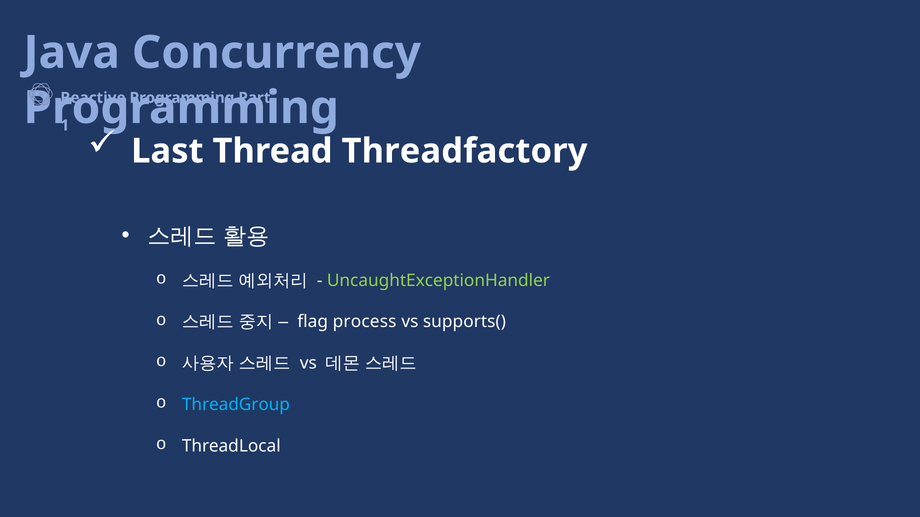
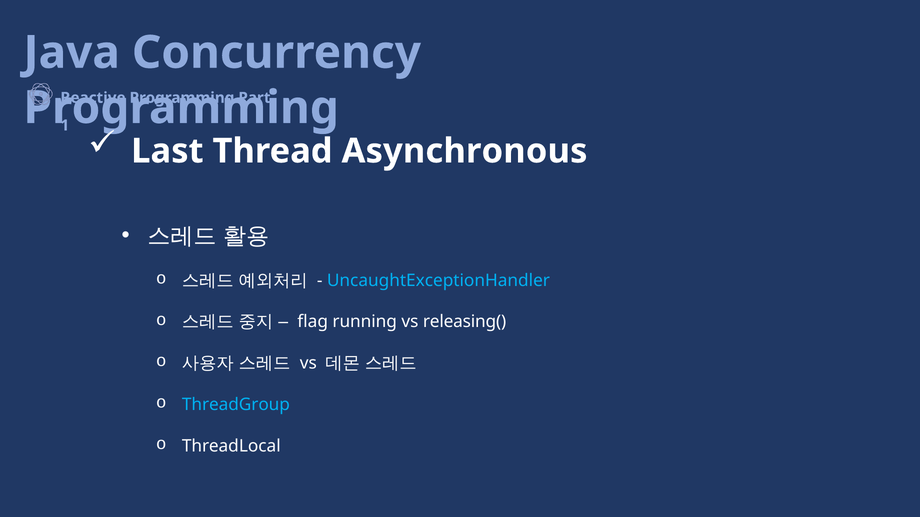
Threadfactory: Threadfactory -> Asynchronous
UncaughtExceptionHandler colour: light green -> light blue
process: process -> running
supports(: supports( -> releasing(
